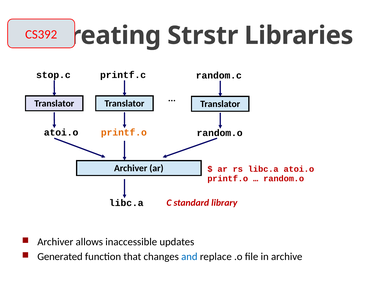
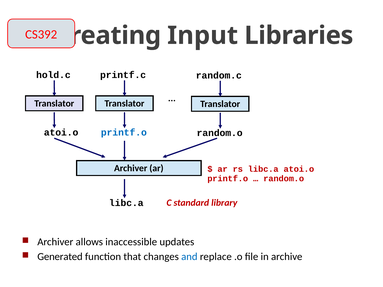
Strstr: Strstr -> Input
stop.c: stop.c -> hold.c
printf.o at (124, 133) colour: orange -> blue
